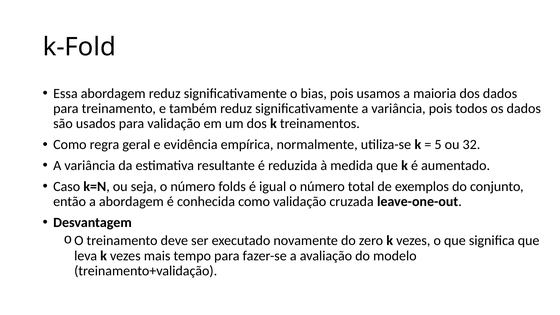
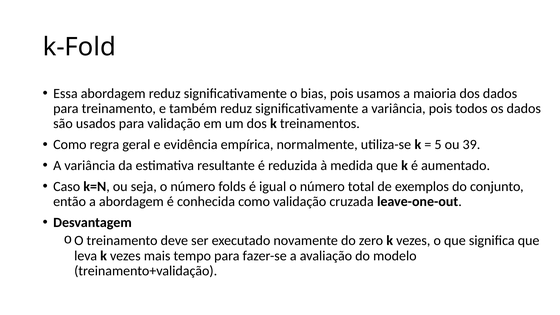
32: 32 -> 39
